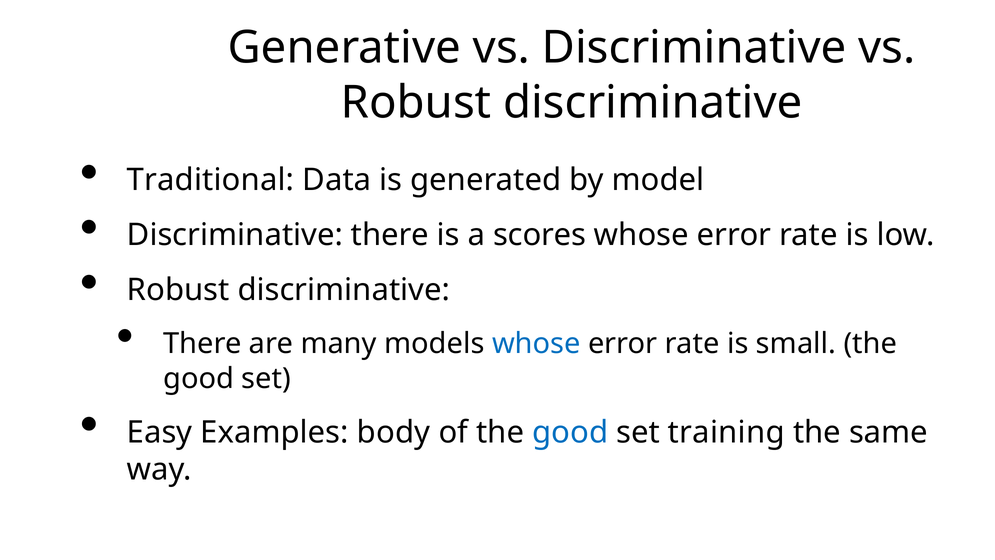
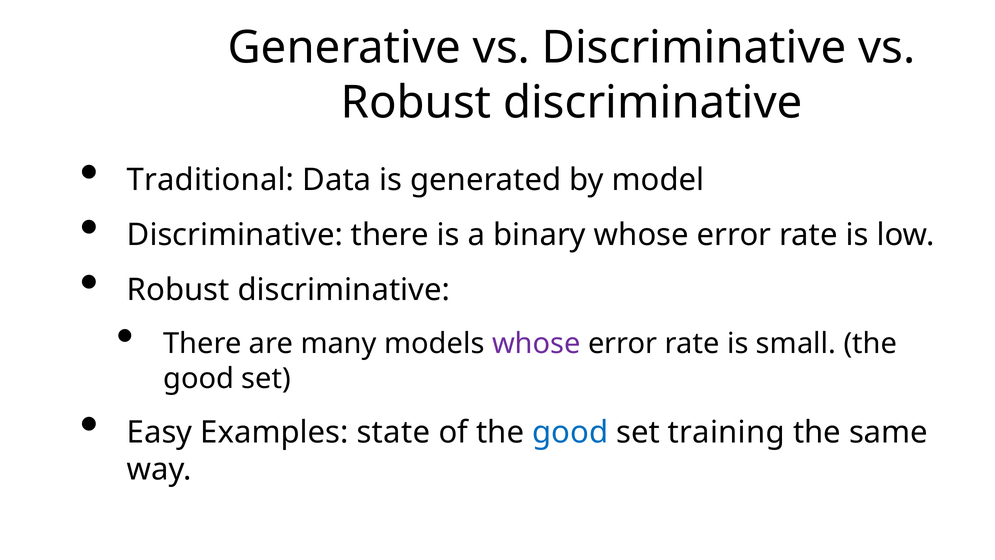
scores: scores -> binary
whose at (536, 343) colour: blue -> purple
body: body -> state
